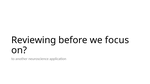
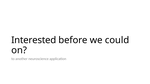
Reviewing: Reviewing -> Interested
focus: focus -> could
